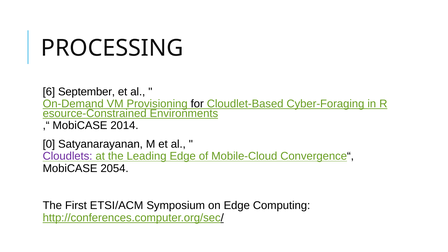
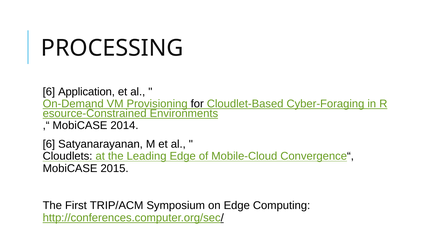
September: September -> Application
0 at (49, 144): 0 -> 6
Cloudlets colour: purple -> black
2054: 2054 -> 2015
ETSI/ACM: ETSI/ACM -> TRIP/ACM
